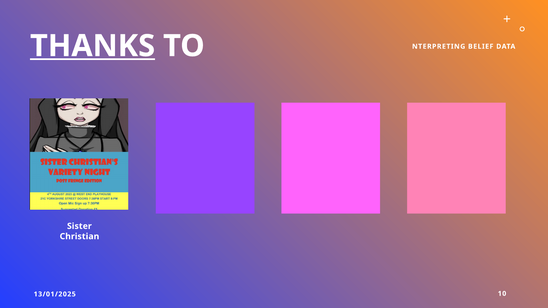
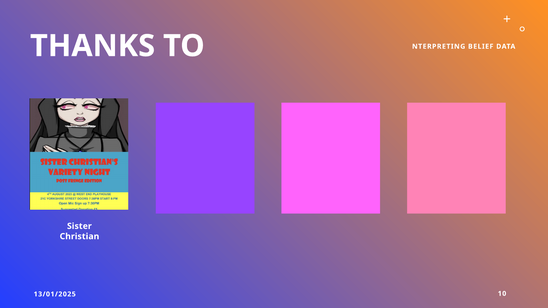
THANKS underline: present -> none
